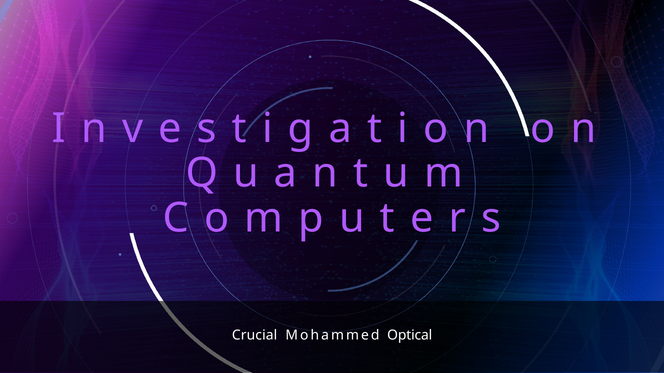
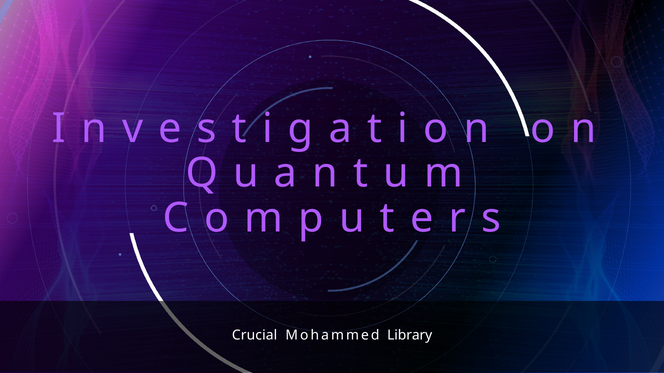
Optical: Optical -> Library
